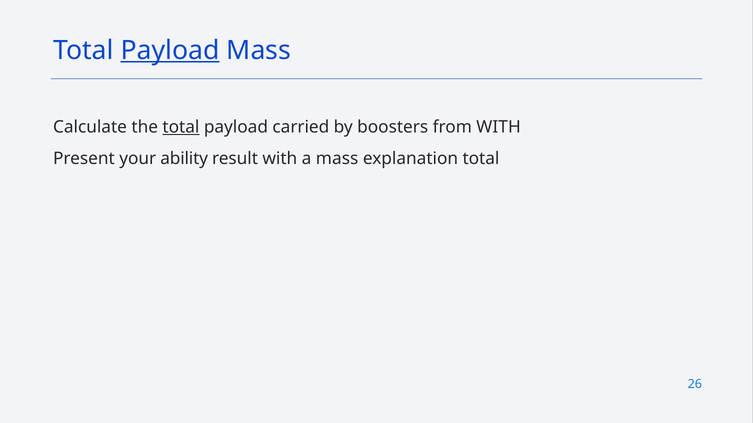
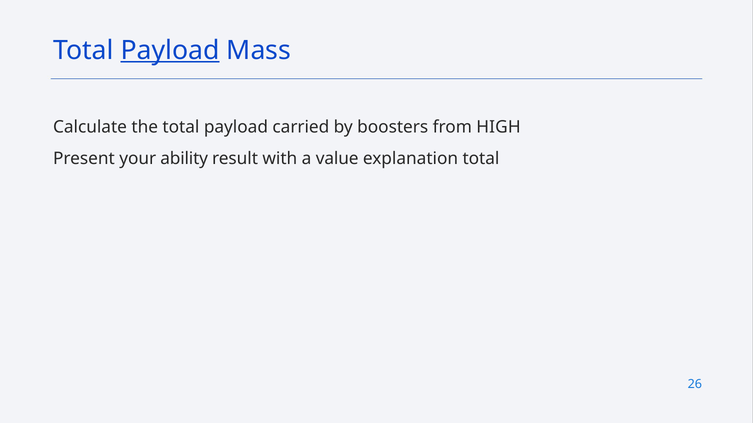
total at (181, 127) underline: present -> none
from WITH: WITH -> HIGH
a mass: mass -> value
